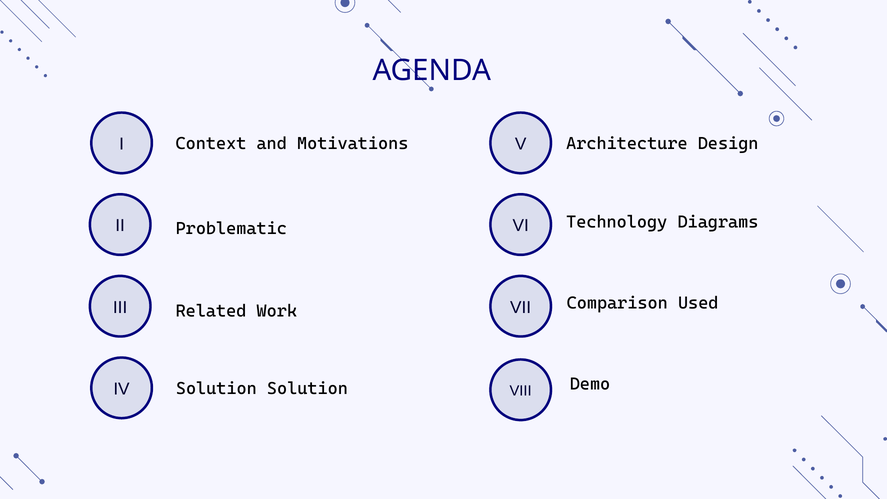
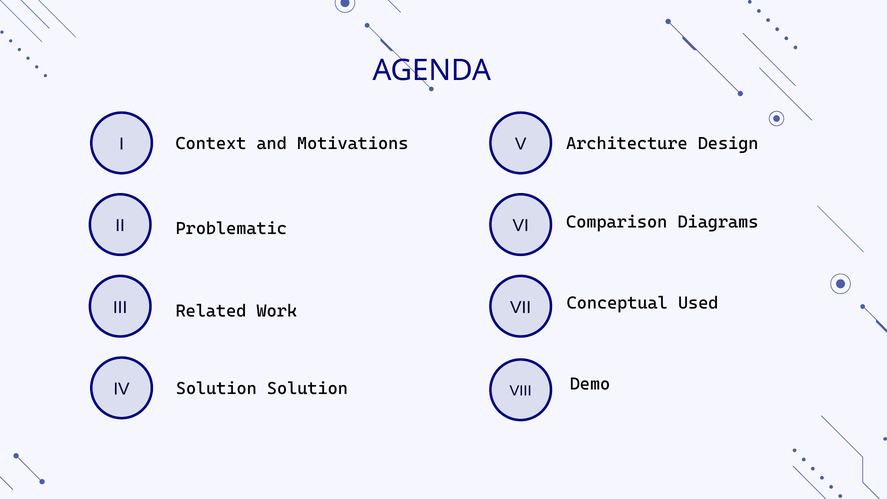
Technology: Technology -> Comparison
Comparison: Comparison -> Conceptual
